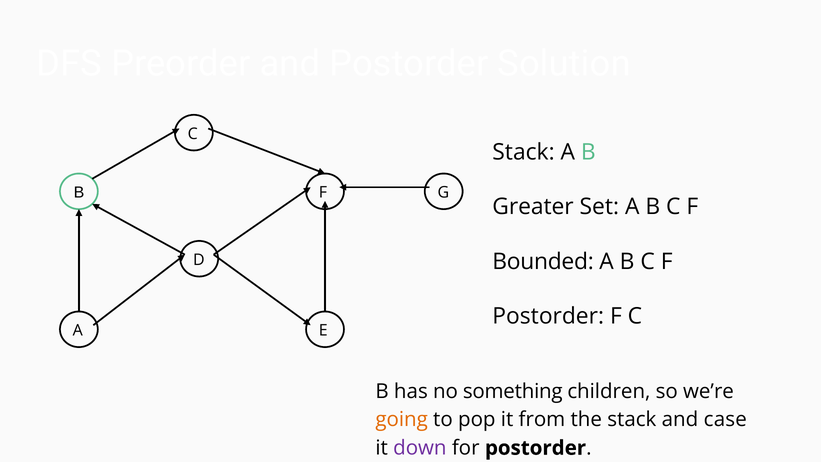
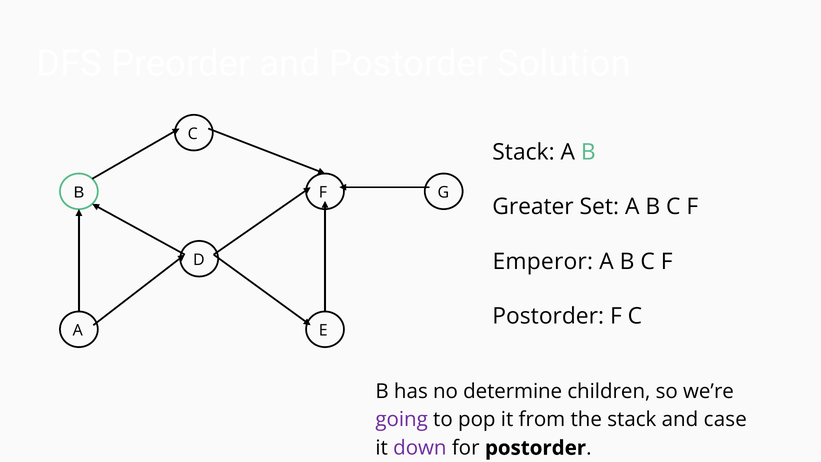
Bounded: Bounded -> Emperor
something: something -> determine
going colour: orange -> purple
